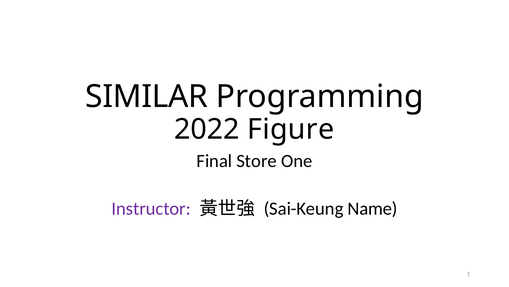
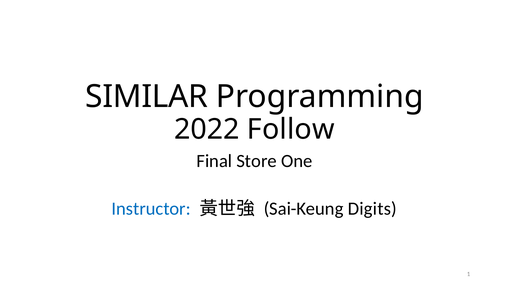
Figure: Figure -> Follow
Instructor colour: purple -> blue
Name: Name -> Digits
